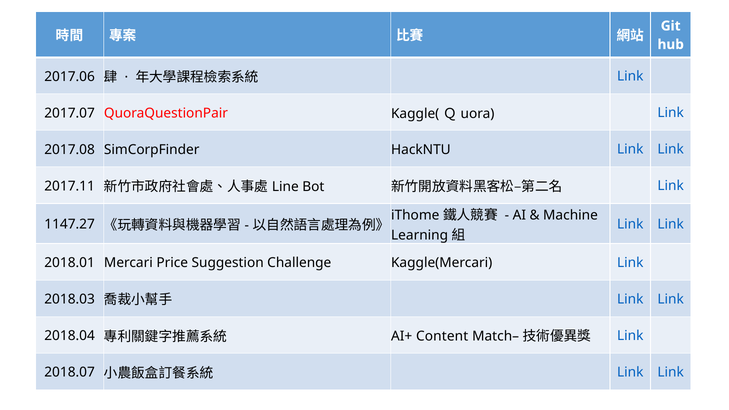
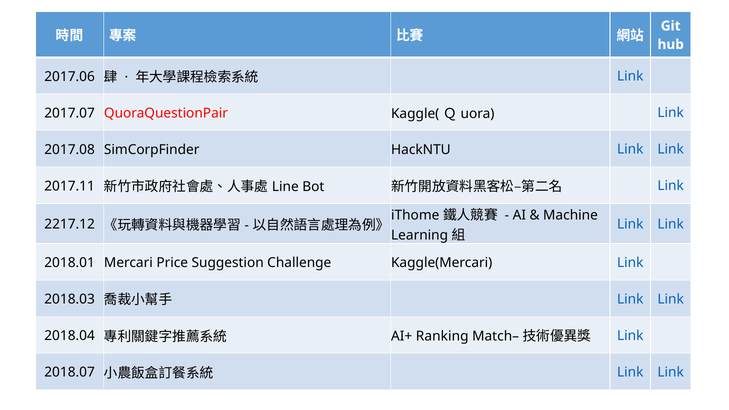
1147.27: 1147.27 -> 2217.12
Content: Content -> Ranking
